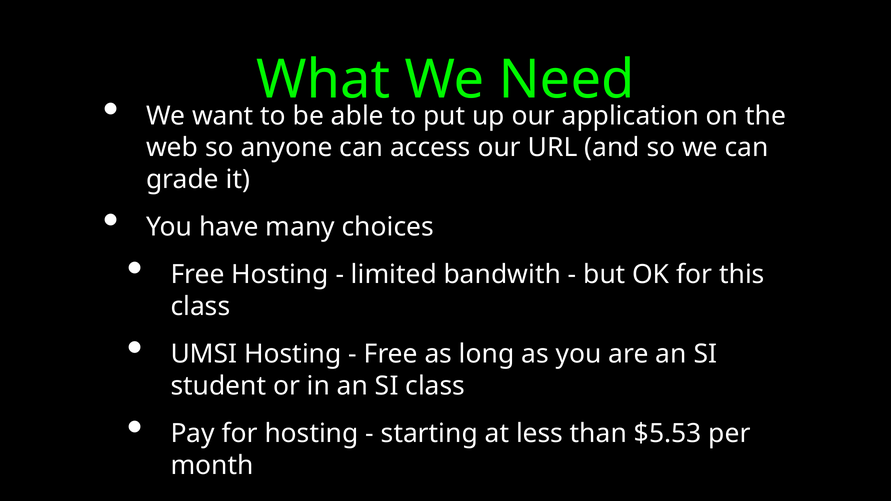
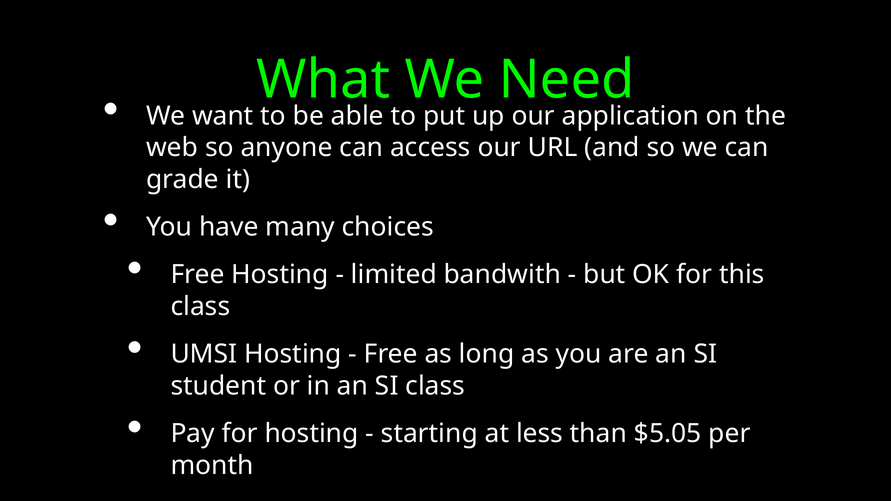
$5.53: $5.53 -> $5.05
